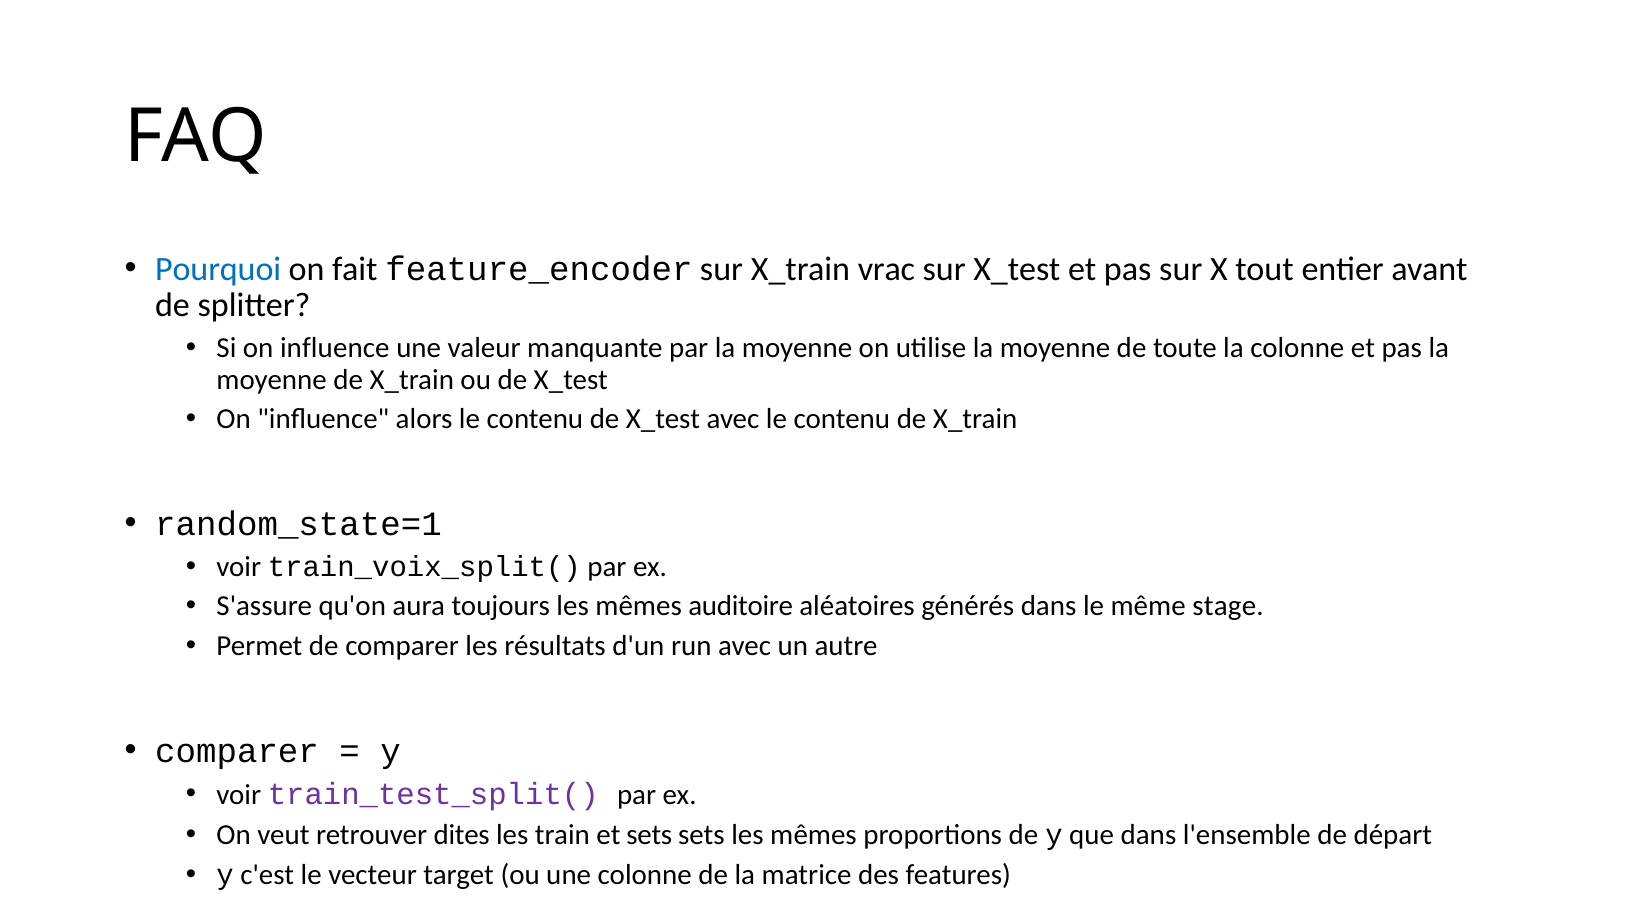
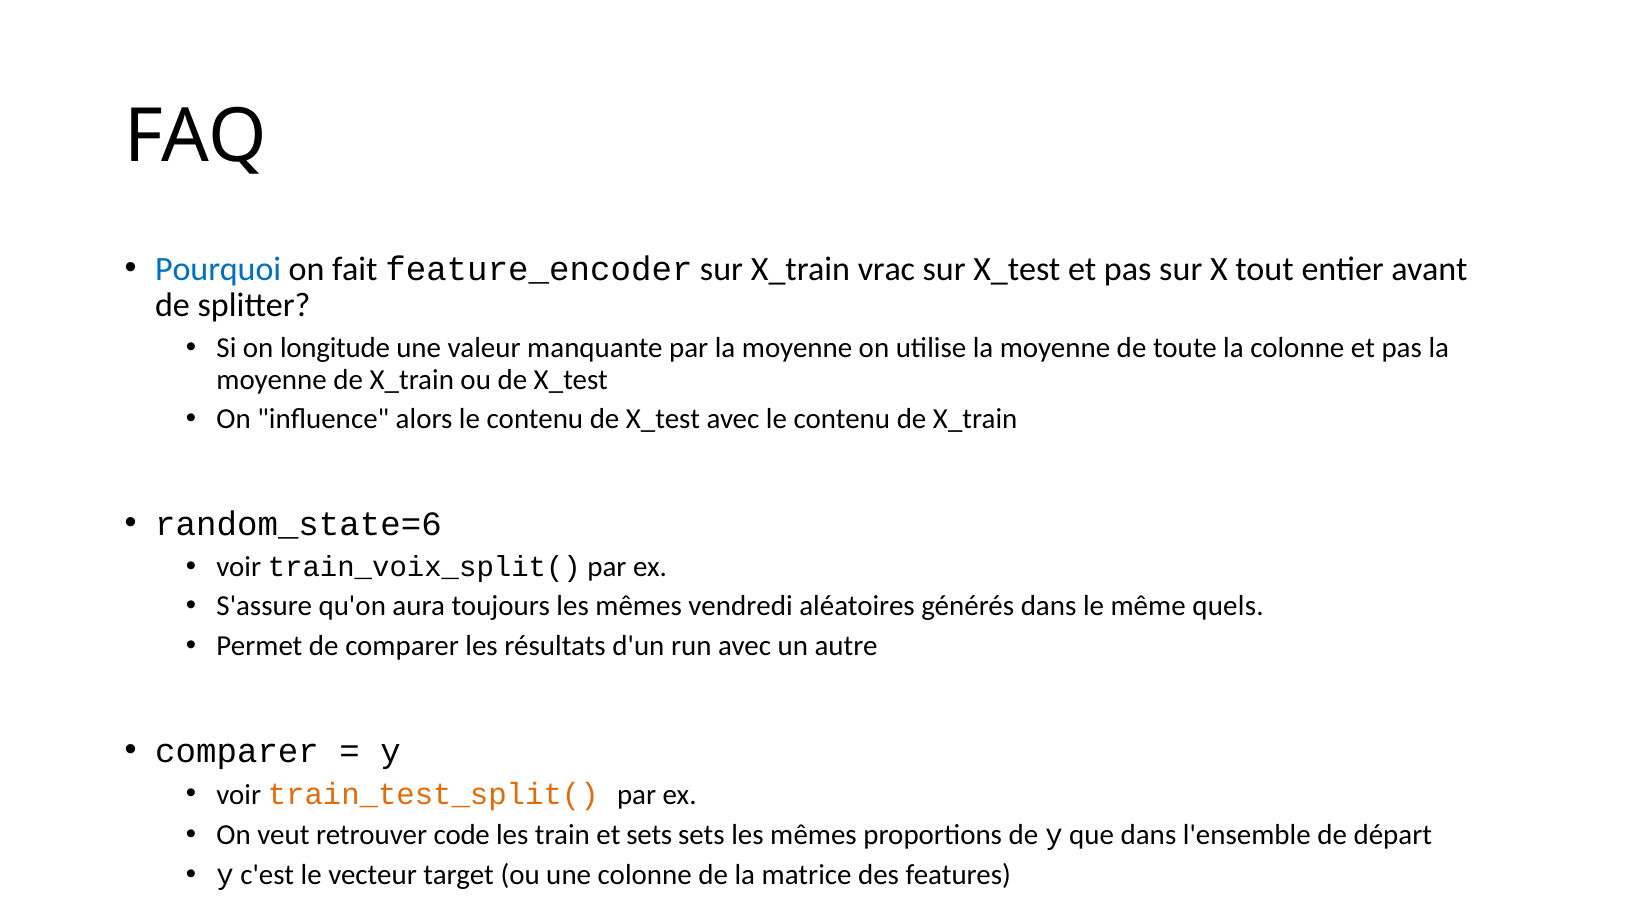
Si on influence: influence -> longitude
random_state=1: random_state=1 -> random_state=6
auditoire: auditoire -> vendredi
stage: stage -> quels
train_test_split( colour: purple -> orange
dites: dites -> code
